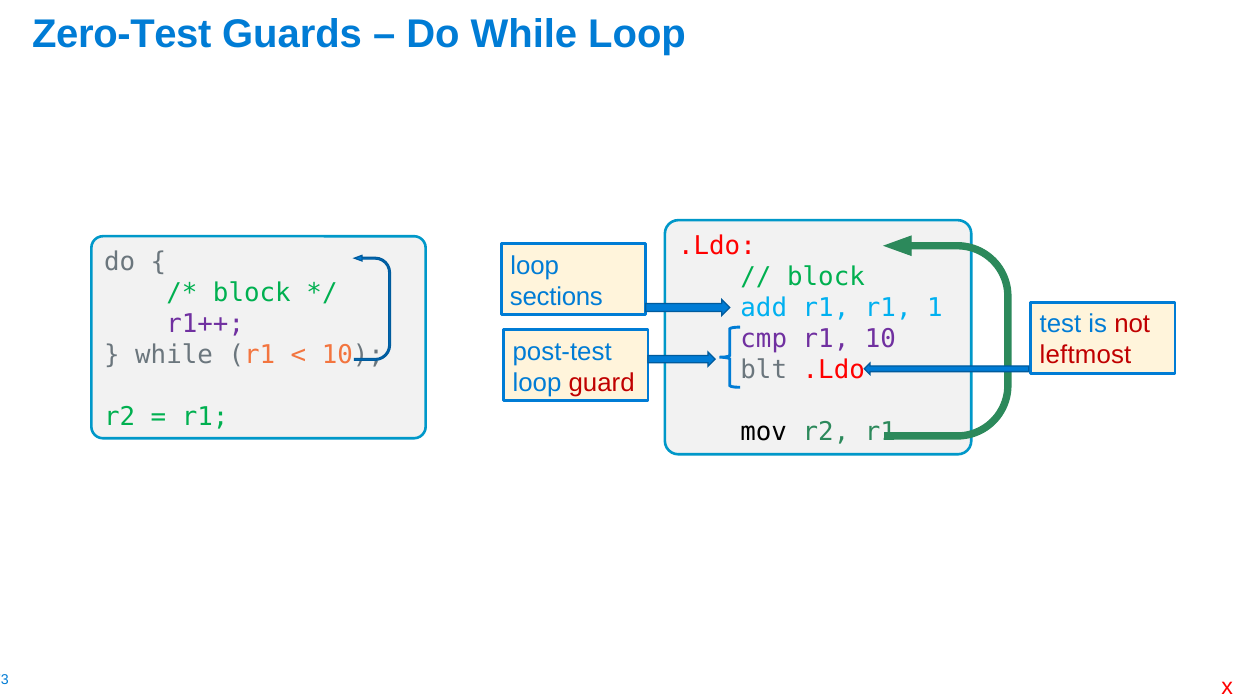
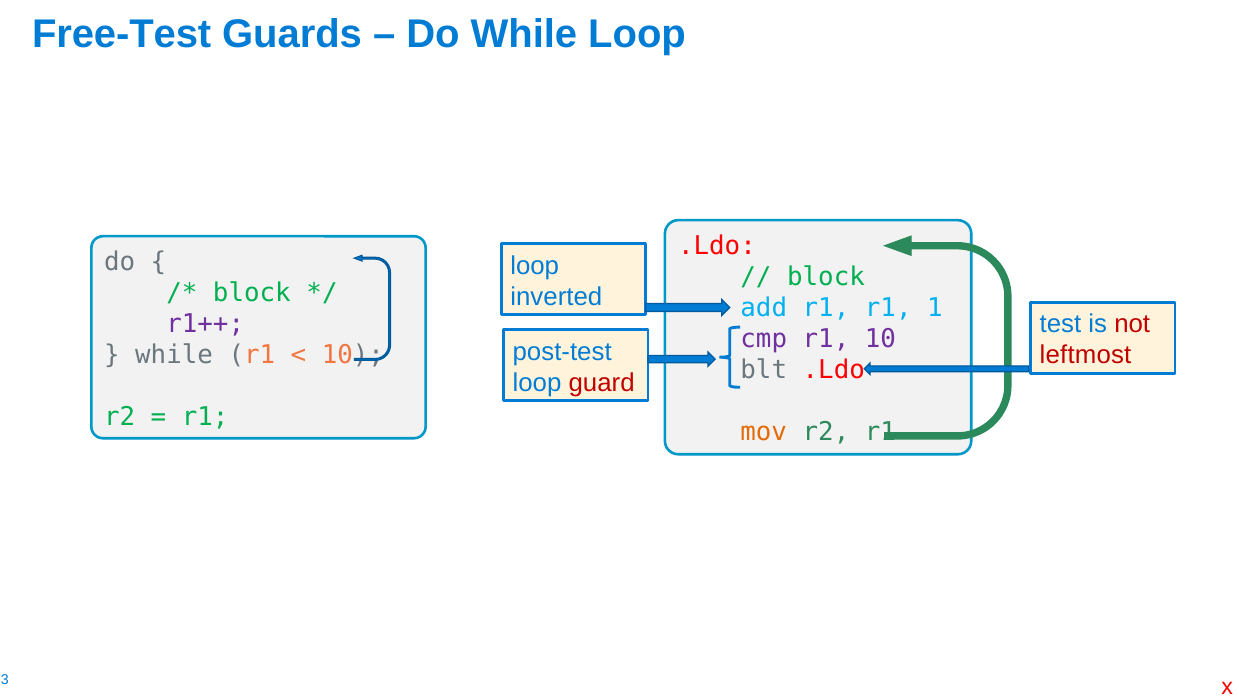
Zero-Test: Zero-Test -> Free-Test
sections: sections -> inverted
mov colour: black -> orange
